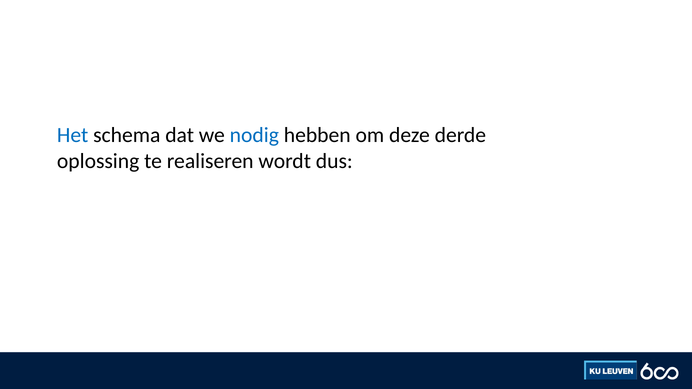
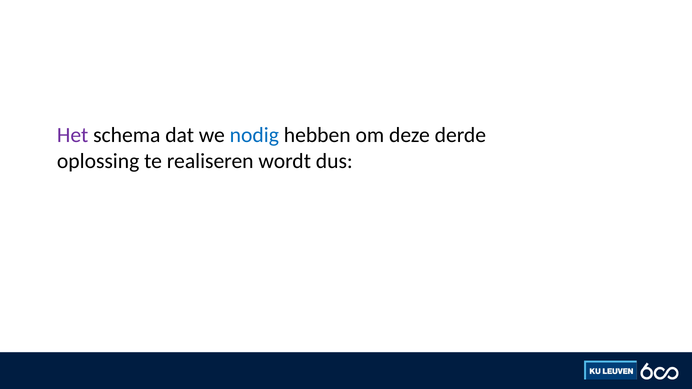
Het colour: blue -> purple
